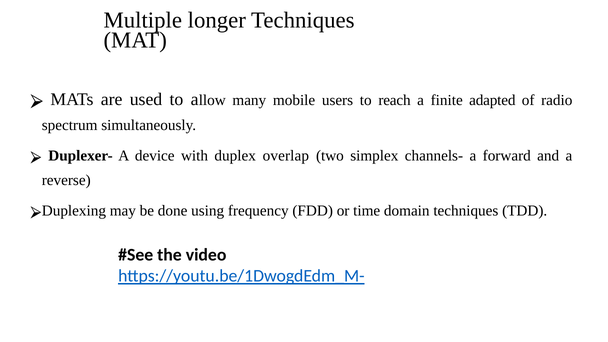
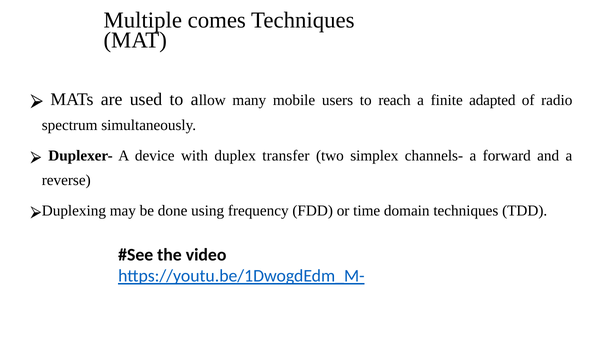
longer: longer -> comes
overlap: overlap -> transfer
